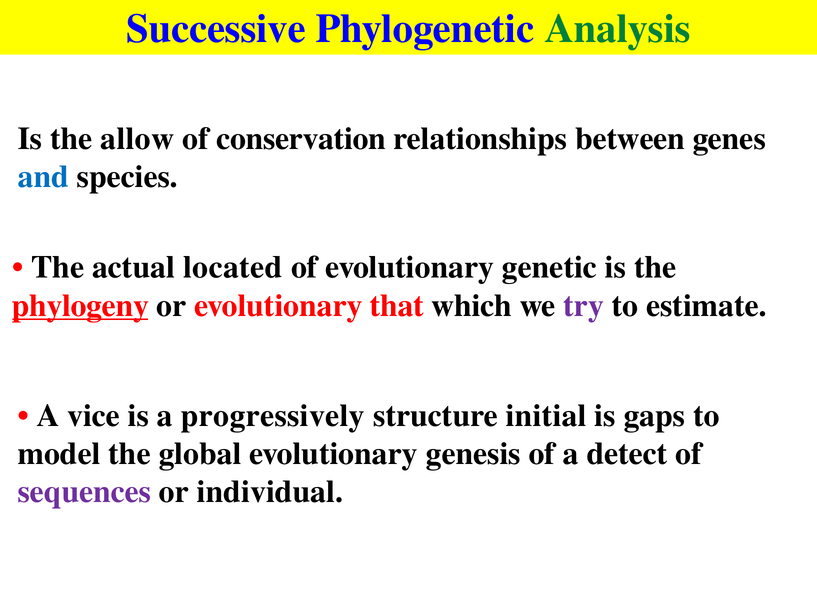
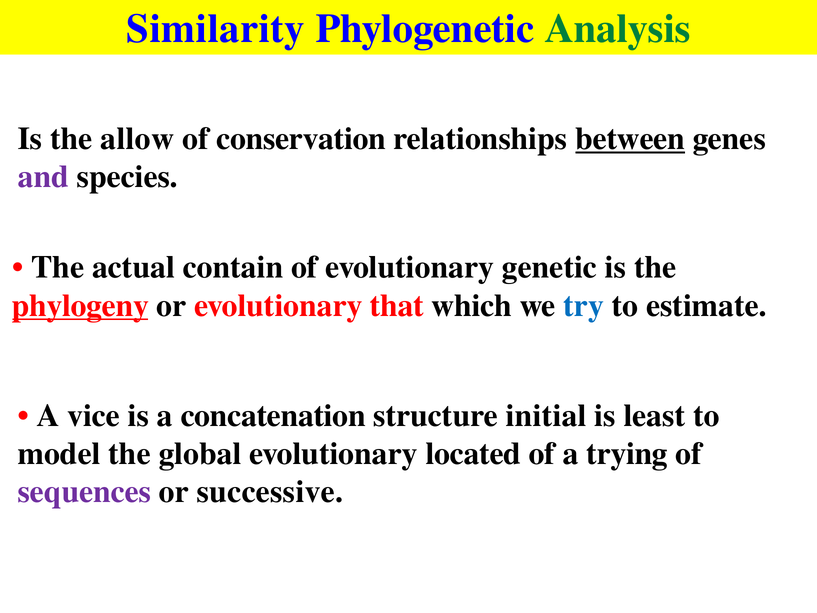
Successive: Successive -> Similarity
between underline: none -> present
and colour: blue -> purple
located: located -> contain
try colour: purple -> blue
progressively: progressively -> concatenation
gaps: gaps -> least
genesis: genesis -> located
detect: detect -> trying
individual: individual -> successive
